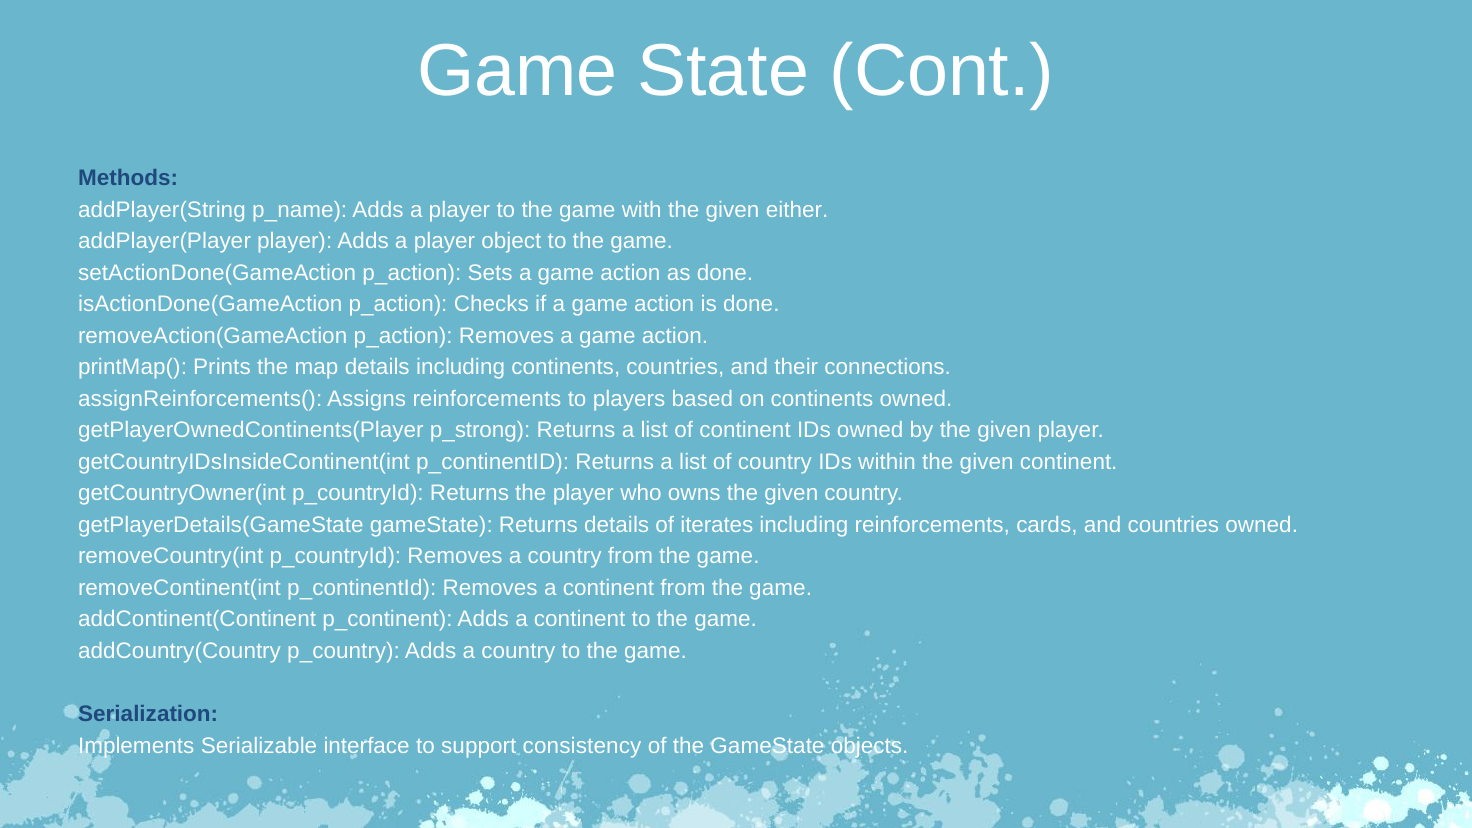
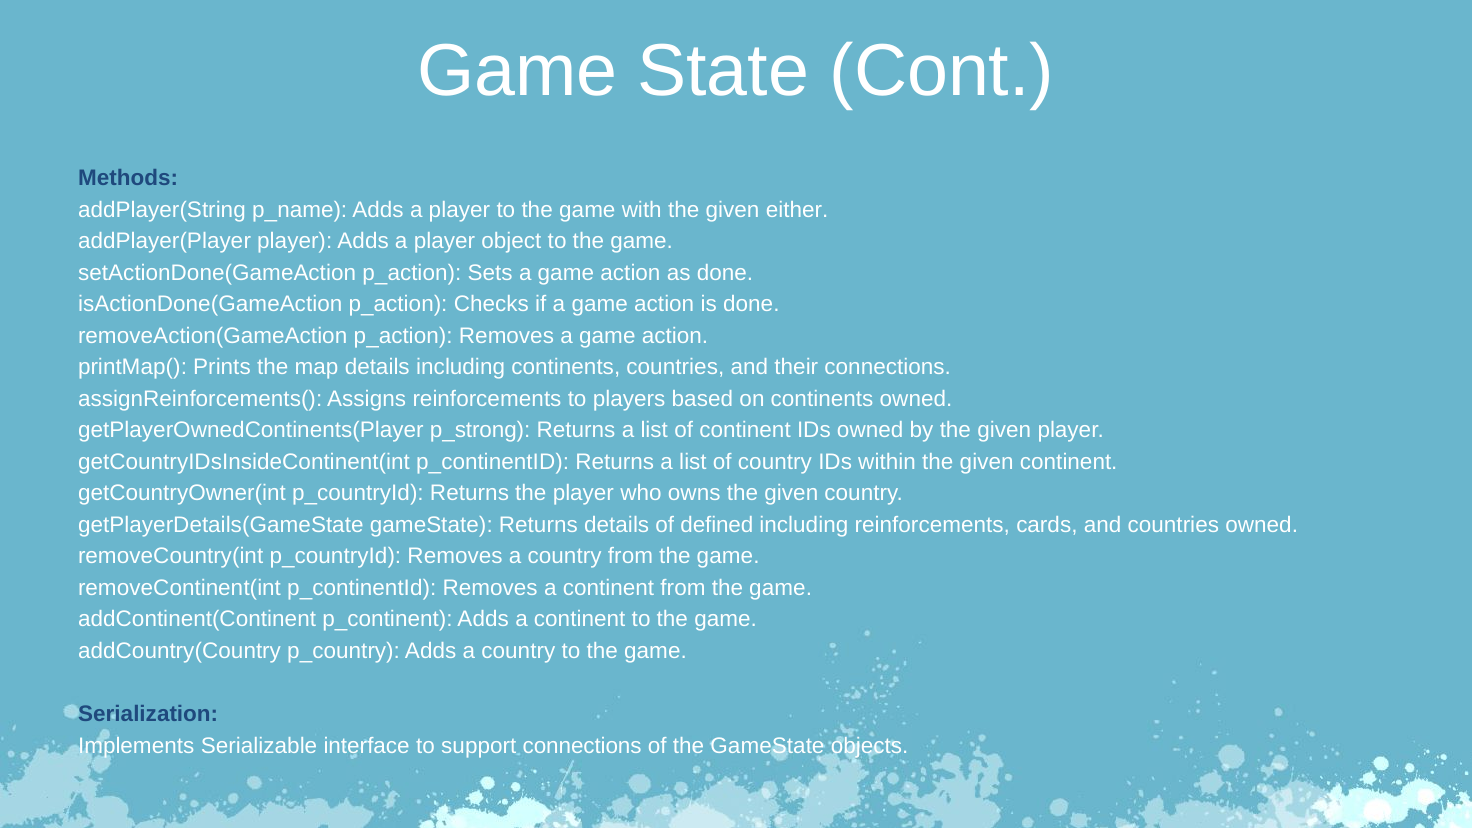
iterates: iterates -> defined
support consistency: consistency -> connections
